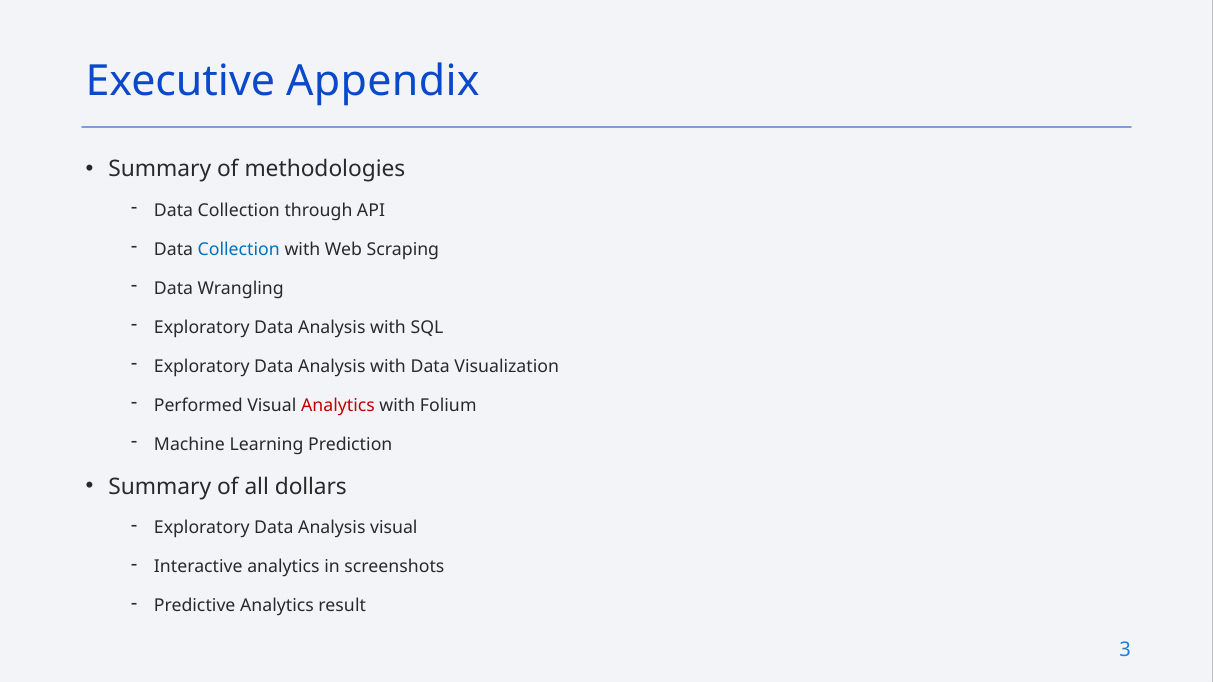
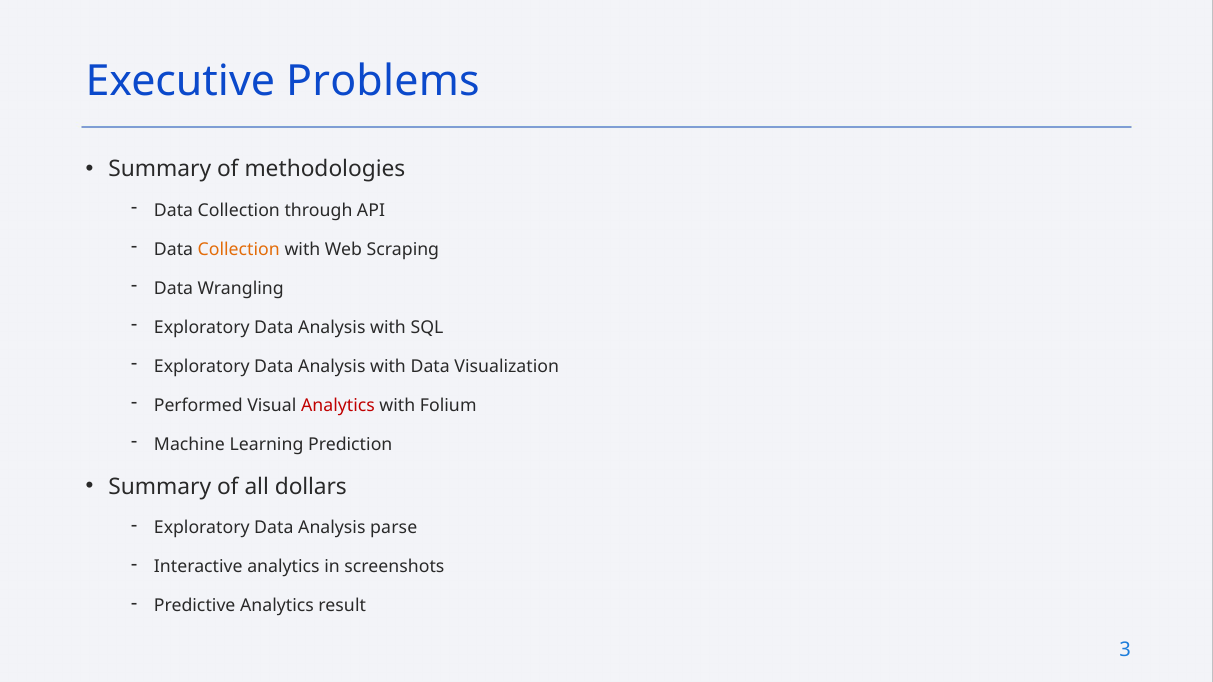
Appendix: Appendix -> Problems
Collection at (239, 250) colour: blue -> orange
Analysis visual: visual -> parse
